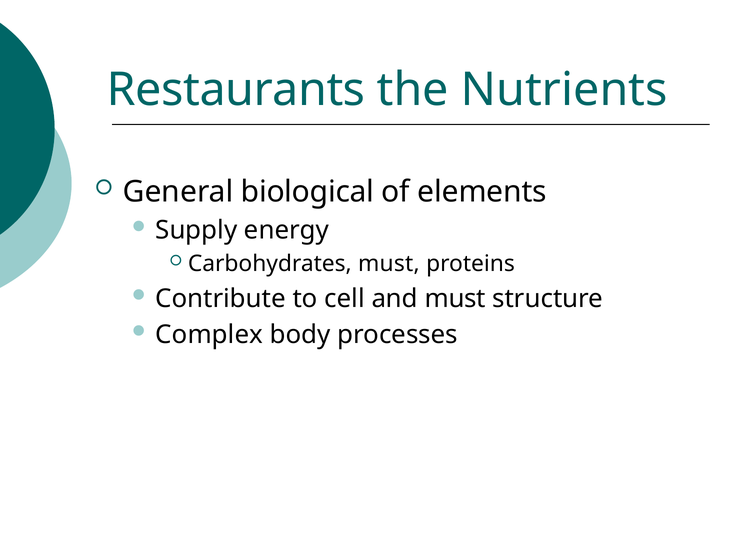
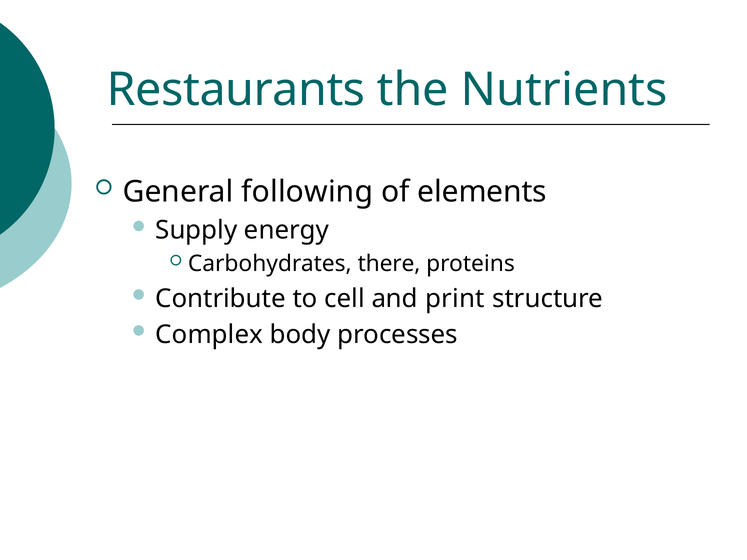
biological: biological -> following
Carbohydrates must: must -> there
and must: must -> print
